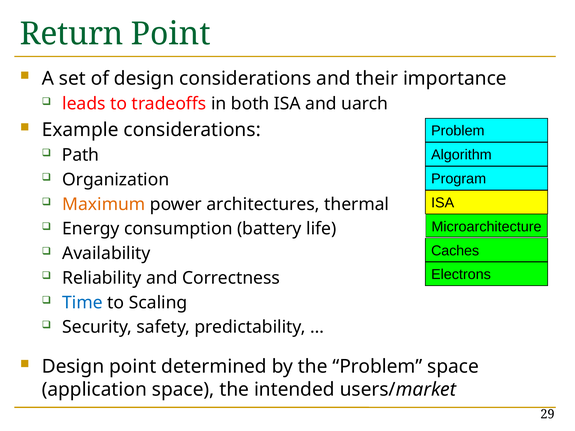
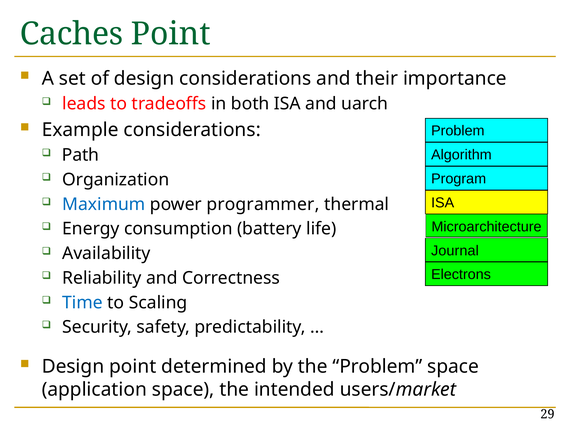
Return: Return -> Caches
Maximum colour: orange -> blue
architectures: architectures -> programmer
Caches: Caches -> Journal
